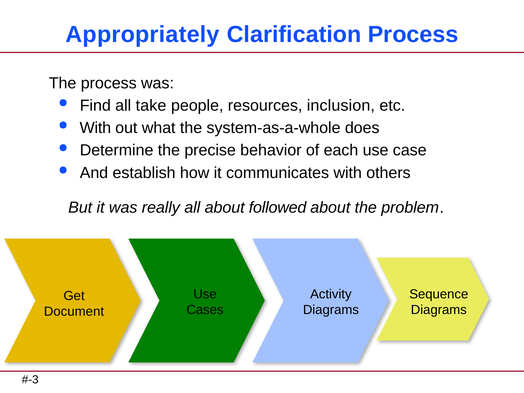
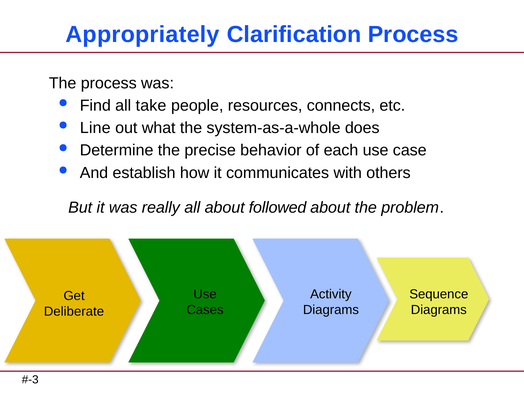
inclusion: inclusion -> connects
With at (95, 128): With -> Line
Document: Document -> Deliberate
